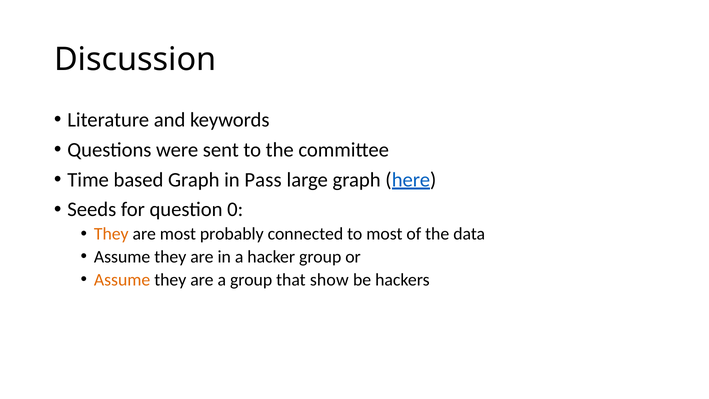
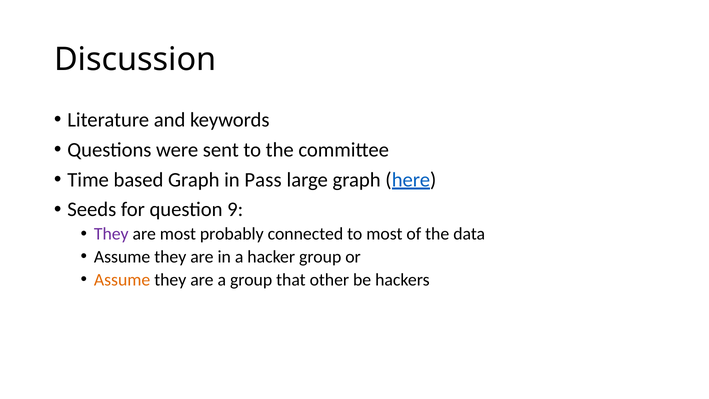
0: 0 -> 9
They at (111, 234) colour: orange -> purple
show: show -> other
